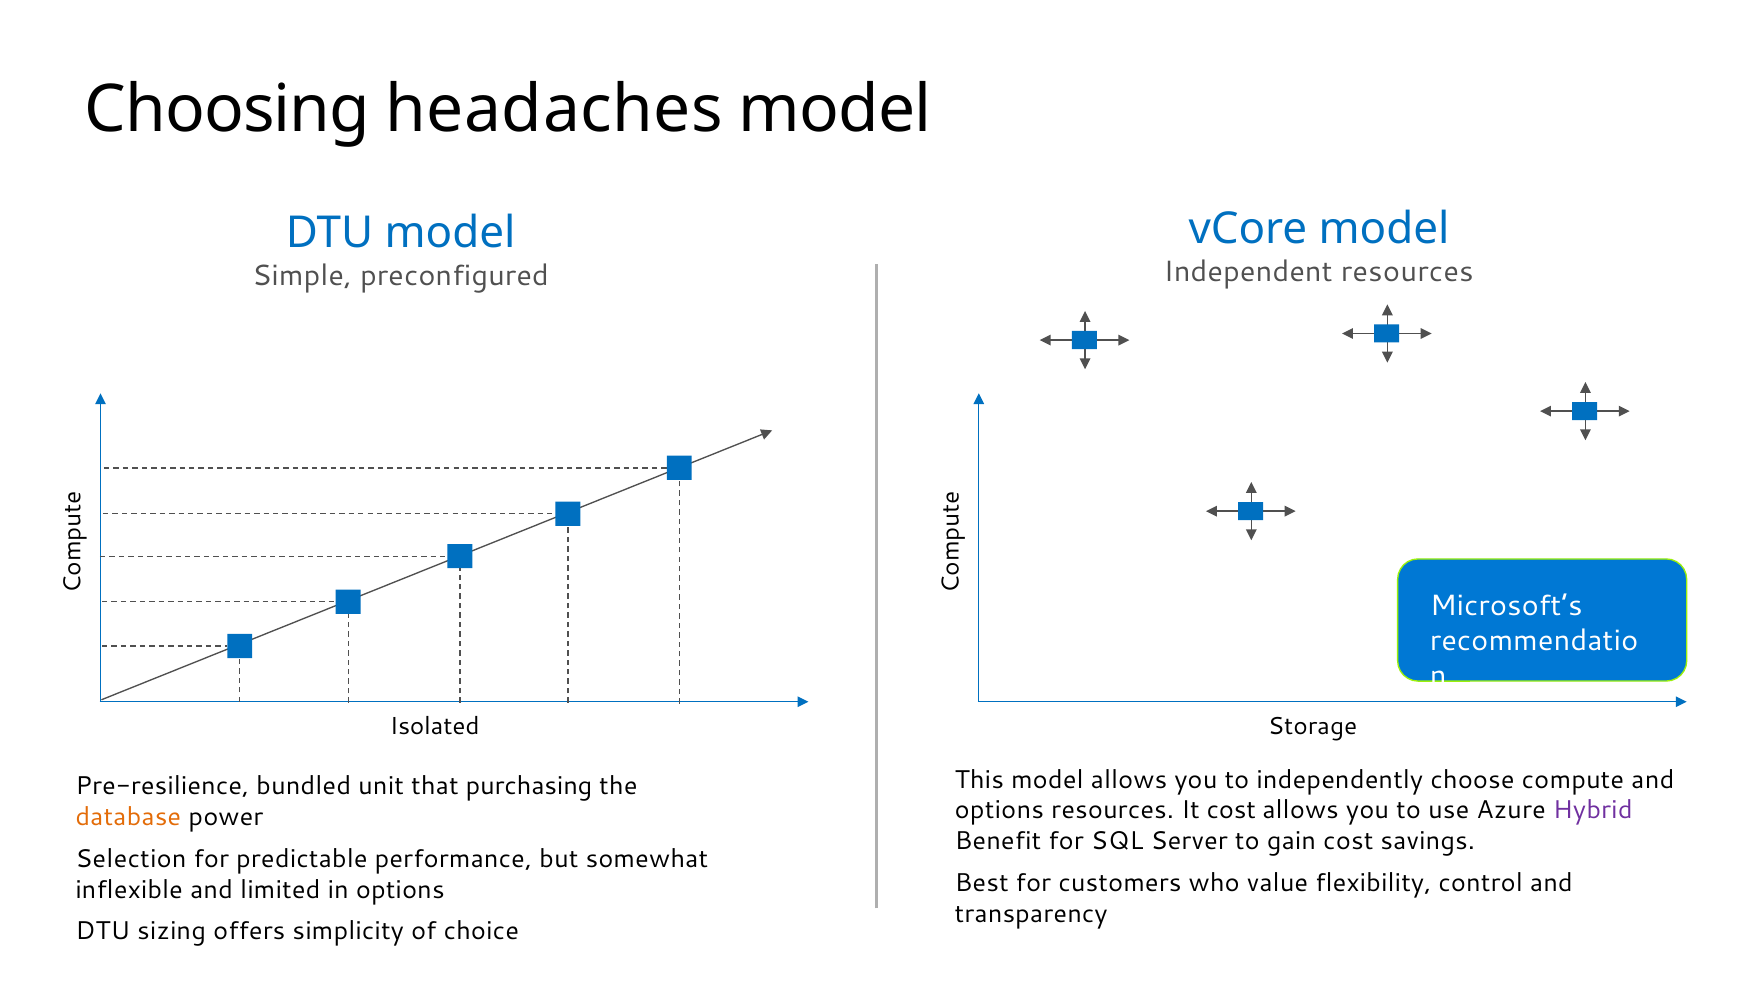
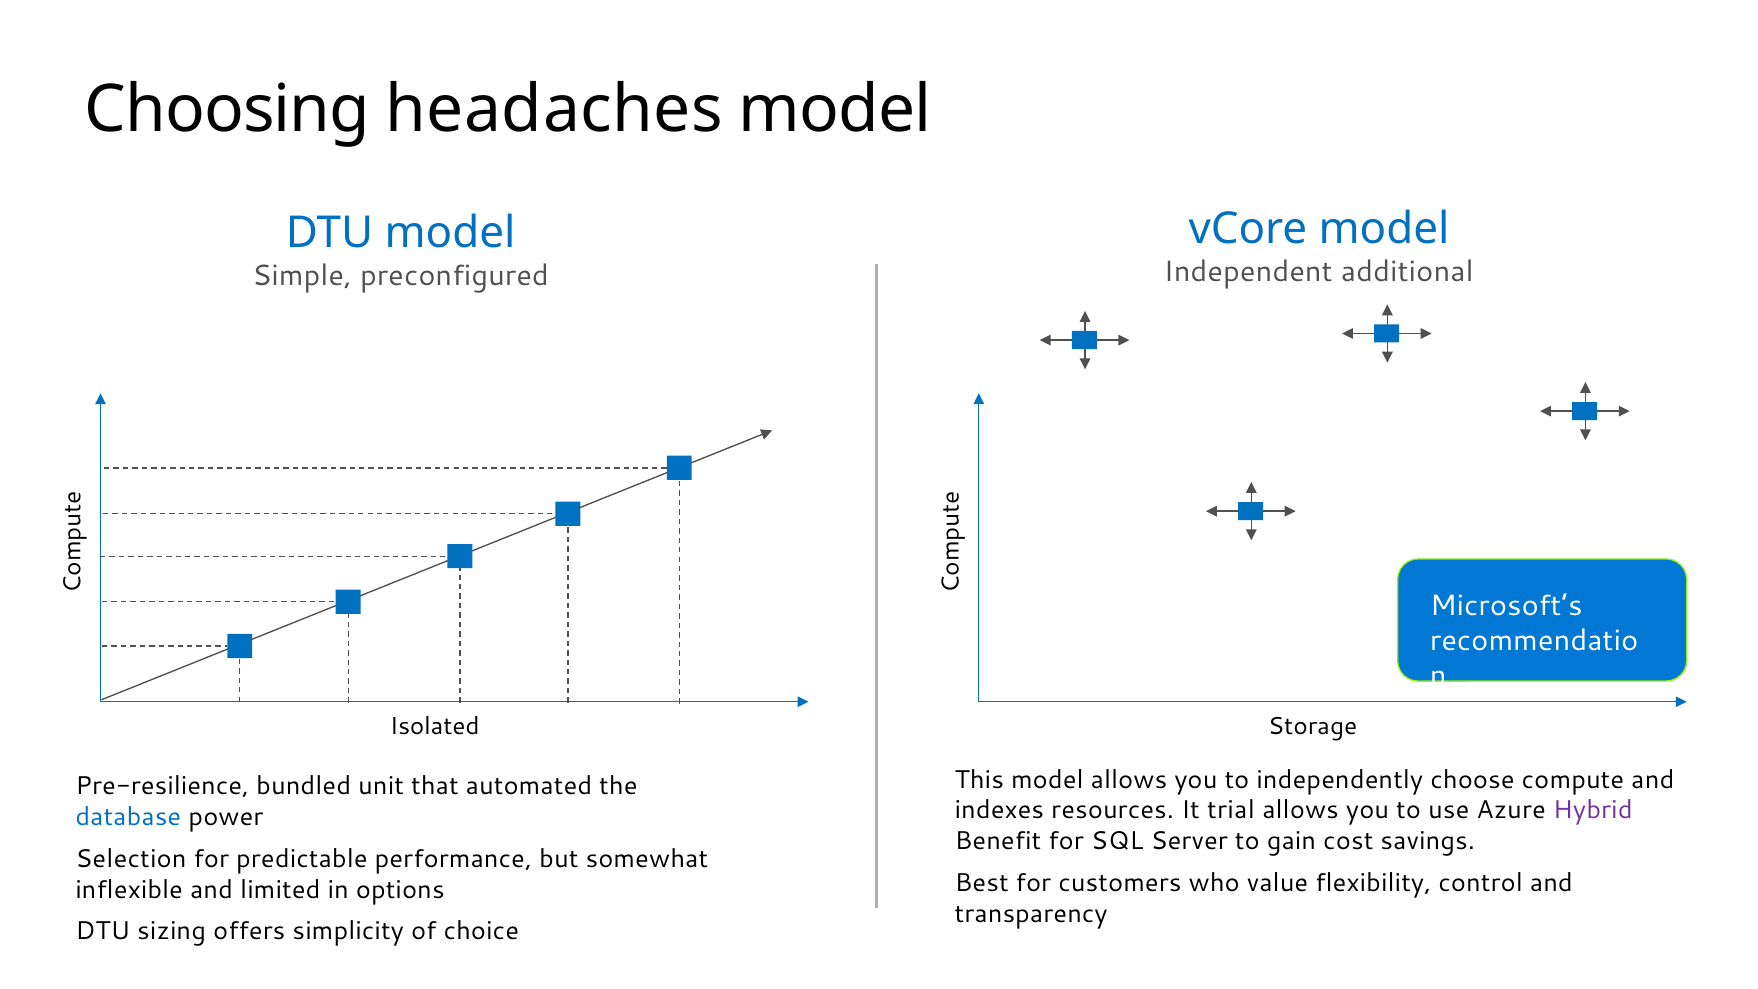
Independent resources: resources -> additional
purchasing: purchasing -> automated
options at (999, 810): options -> indexes
It cost: cost -> trial
database colour: orange -> blue
